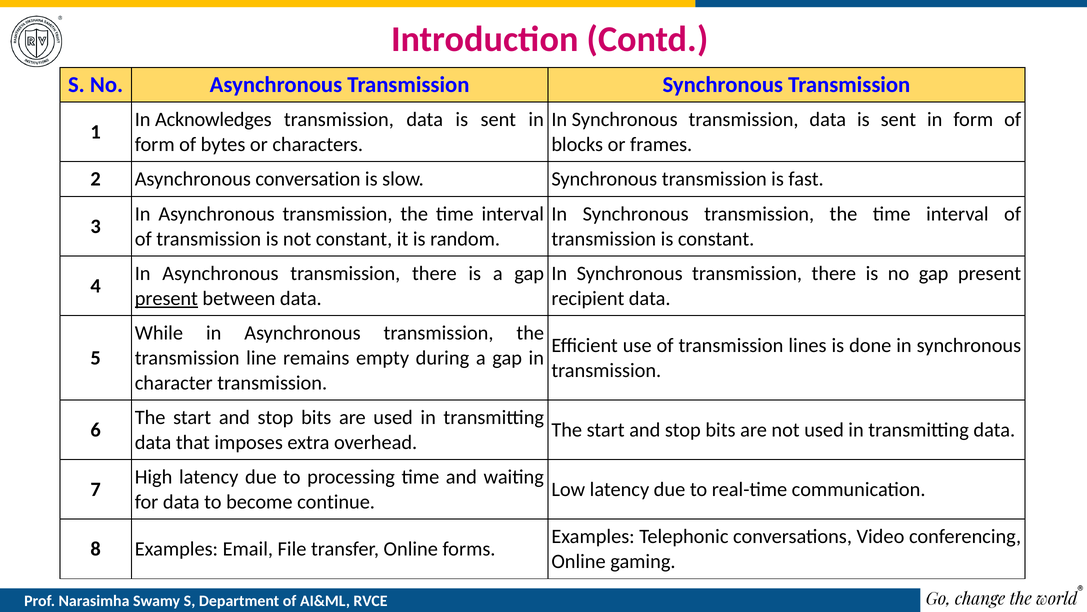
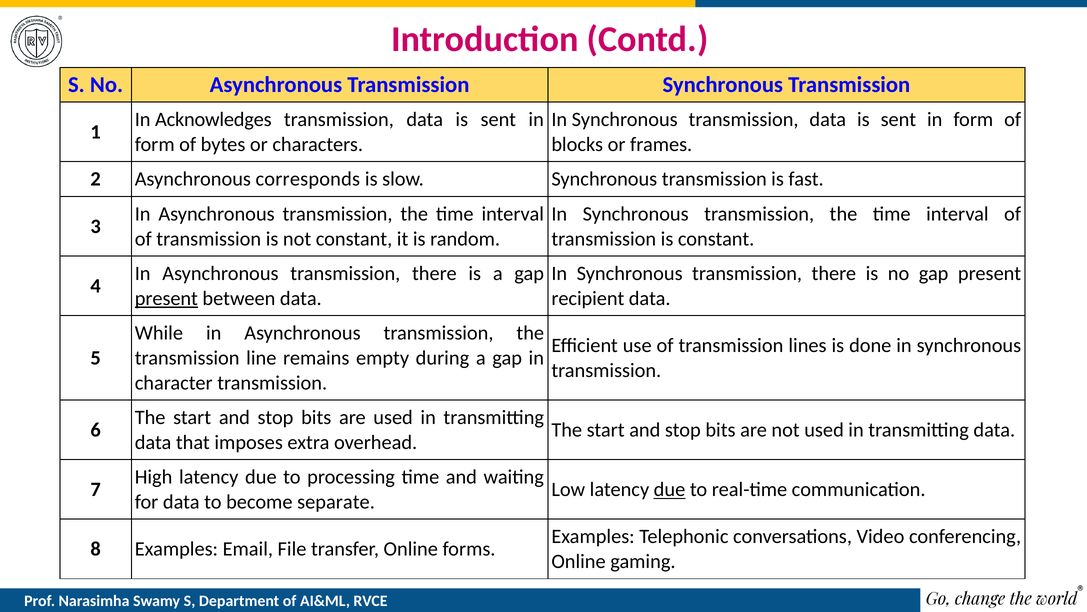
conversation: conversation -> corresponds
due at (670, 489) underline: none -> present
continue: continue -> separate
